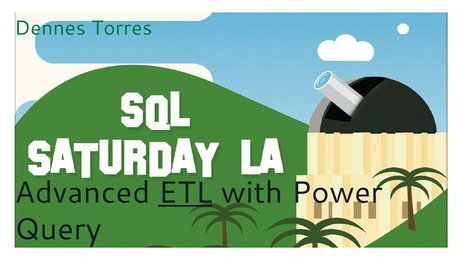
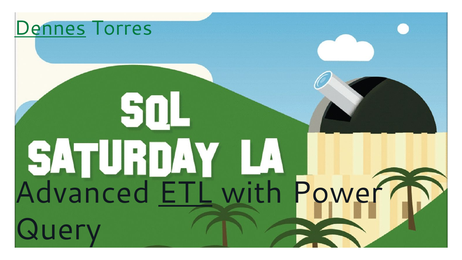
Dennes underline: none -> present
